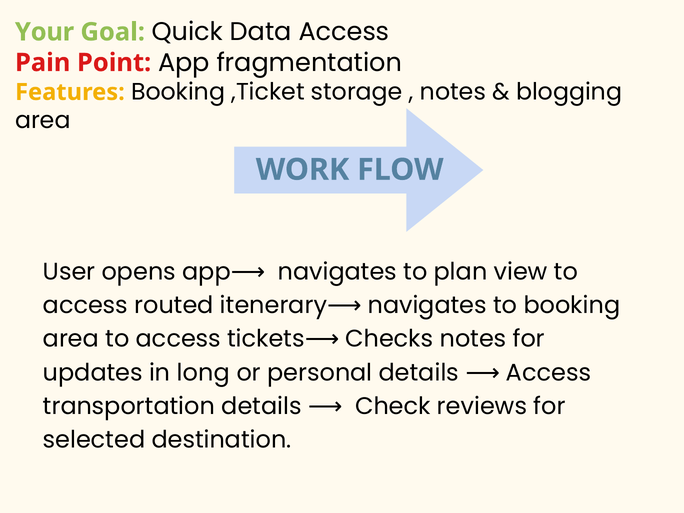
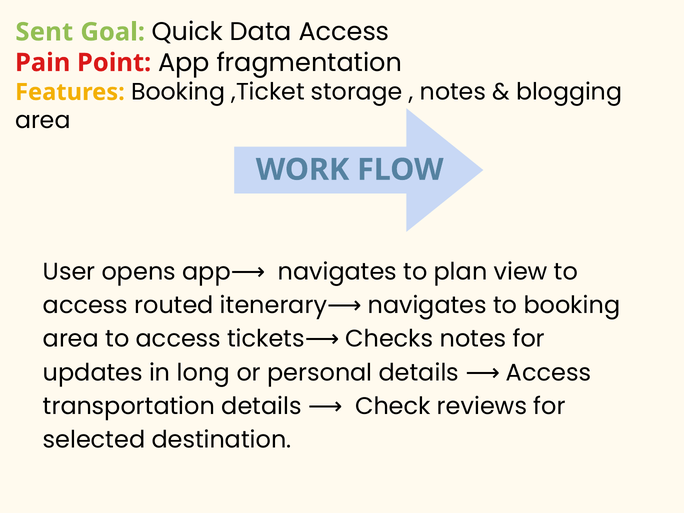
Your: Your -> Sent
